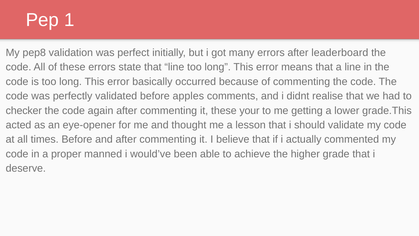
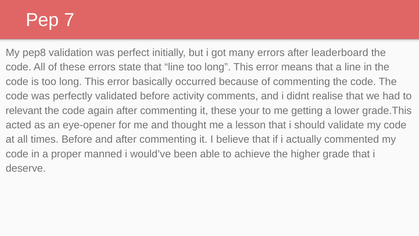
1: 1 -> 7
apples: apples -> activity
checker: checker -> relevant
